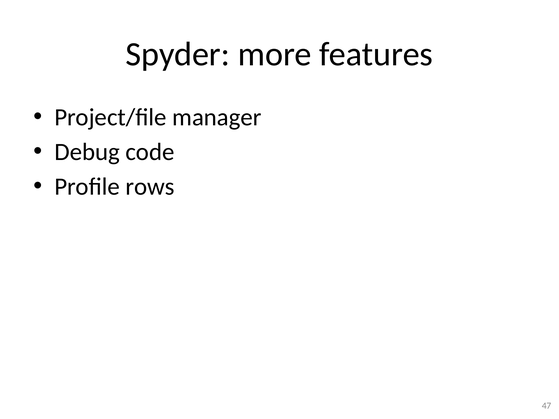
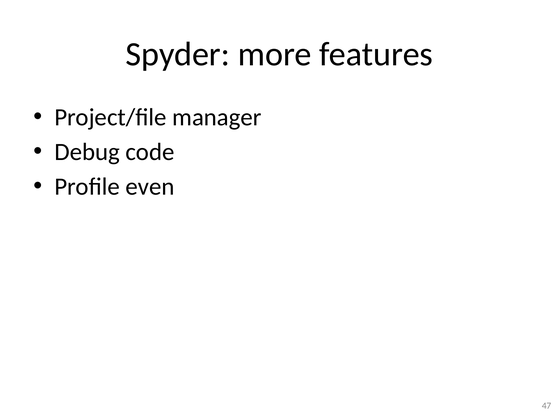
rows: rows -> even
